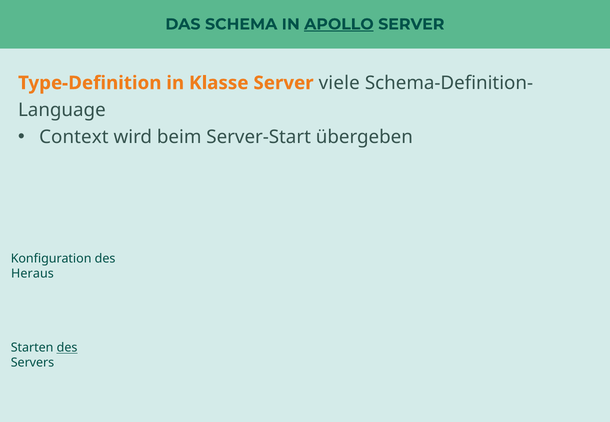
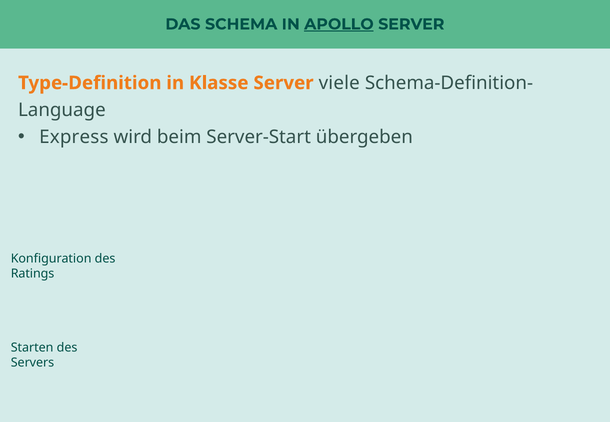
Context: Context -> Express
Heraus: Heraus -> Ratings
des at (67, 348) underline: present -> none
